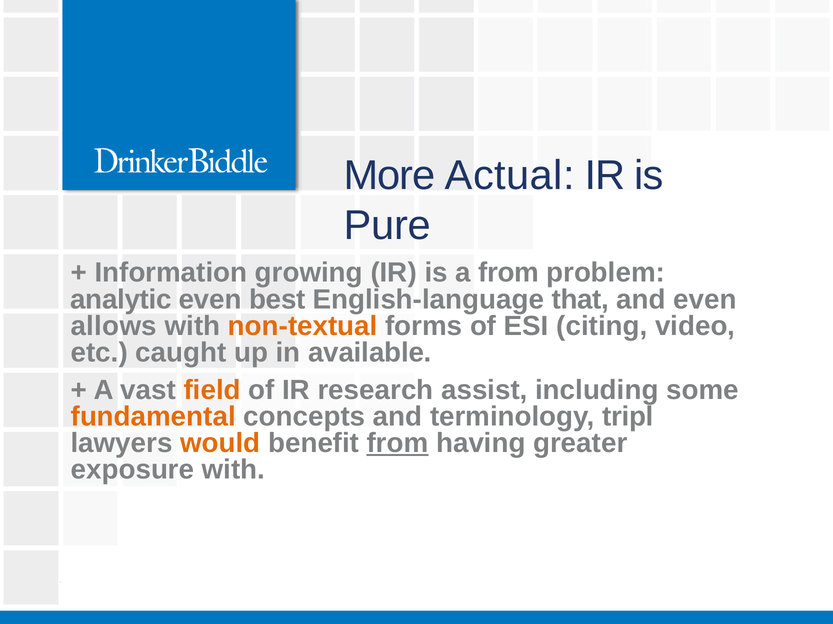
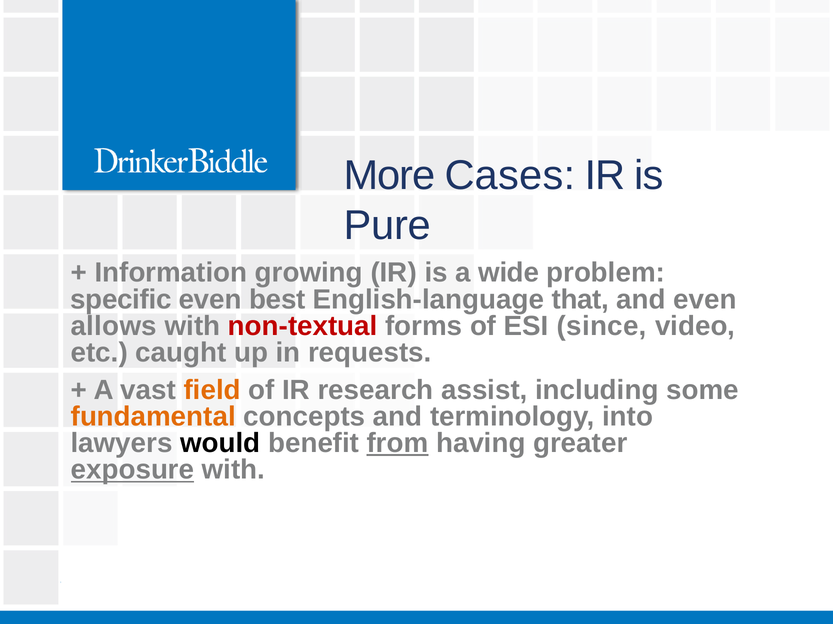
Actual: Actual -> Cases
a from: from -> wide
analytic: analytic -> specific
non-textual colour: orange -> red
citing: citing -> since
available: available -> requests
tripl: tripl -> into
would colour: orange -> black
exposure underline: none -> present
